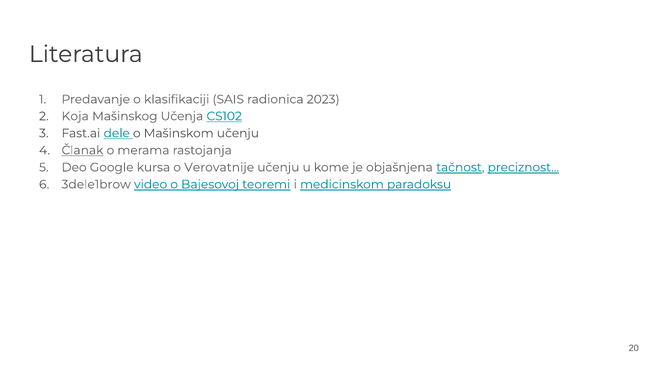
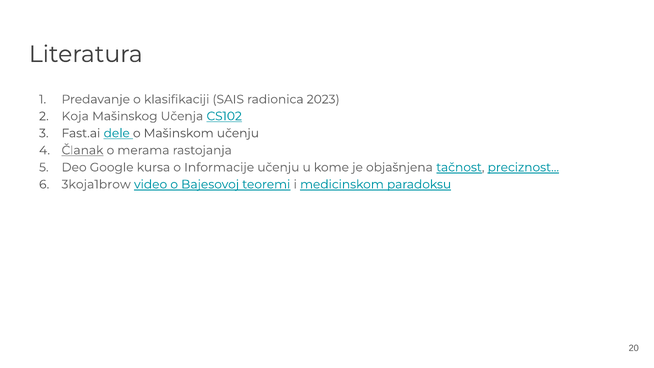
Verovatnije: Verovatnije -> Informacije
3dele1brow: 3dele1brow -> 3koja1brow
